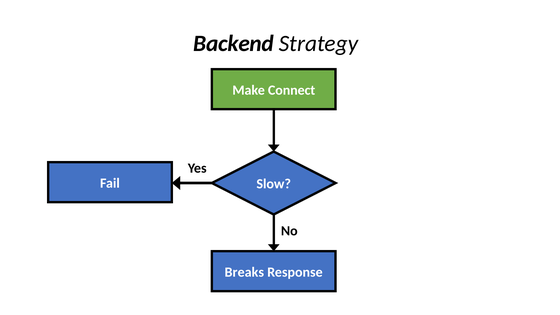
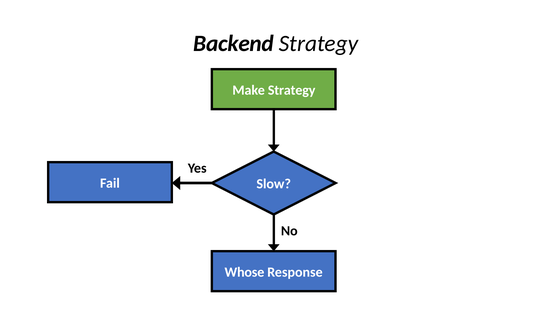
Make Connect: Connect -> Strategy
Breaks: Breaks -> Whose
